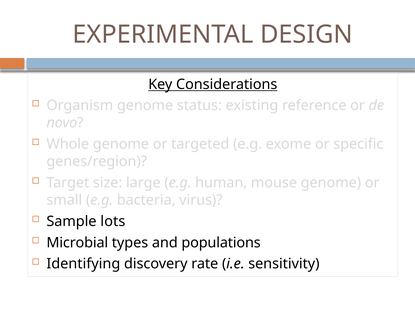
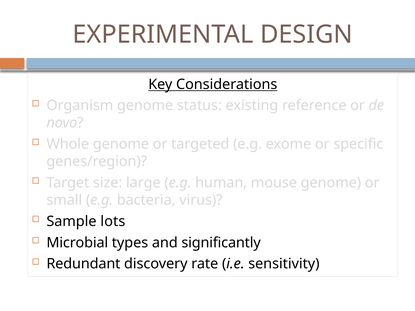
populations: populations -> significantly
Identifying: Identifying -> Redundant
